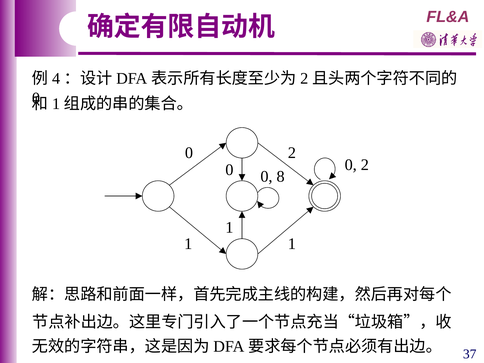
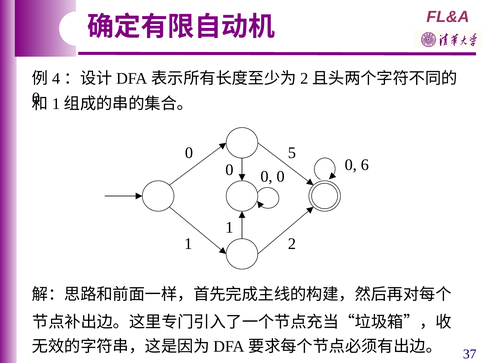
2 at (292, 153): 2 -> 5
2 at (365, 165): 2 -> 6
8 at (281, 177): 8 -> 0
1 1: 1 -> 2
